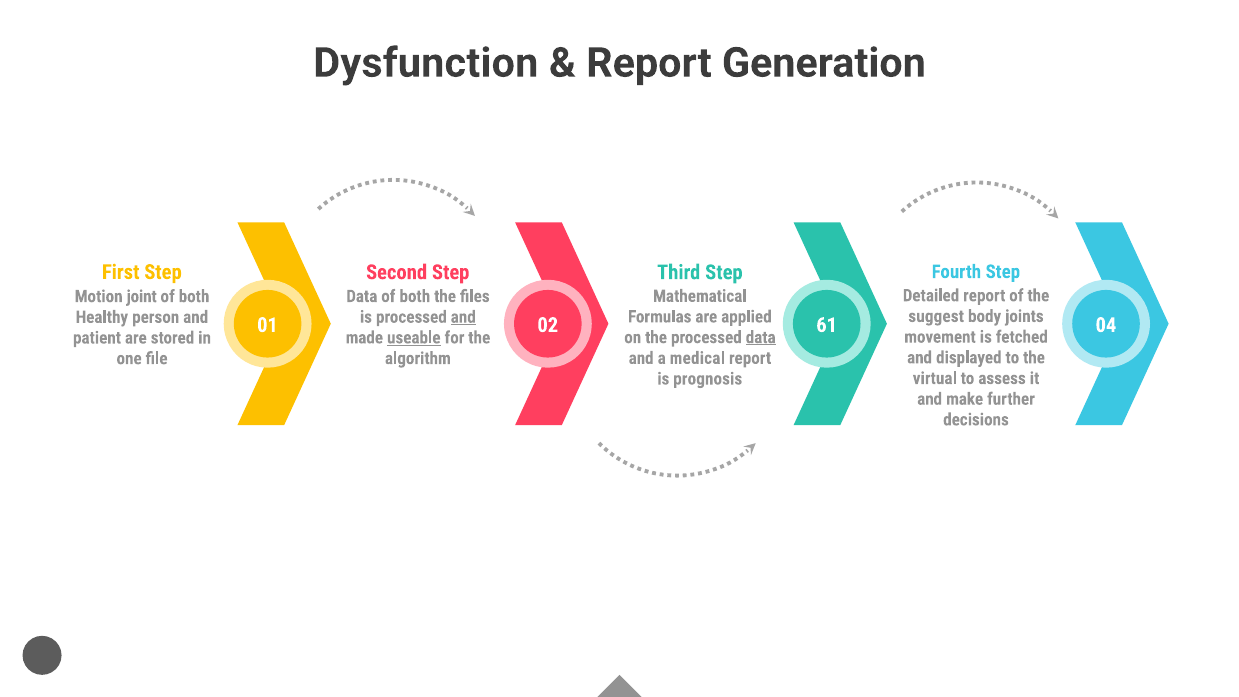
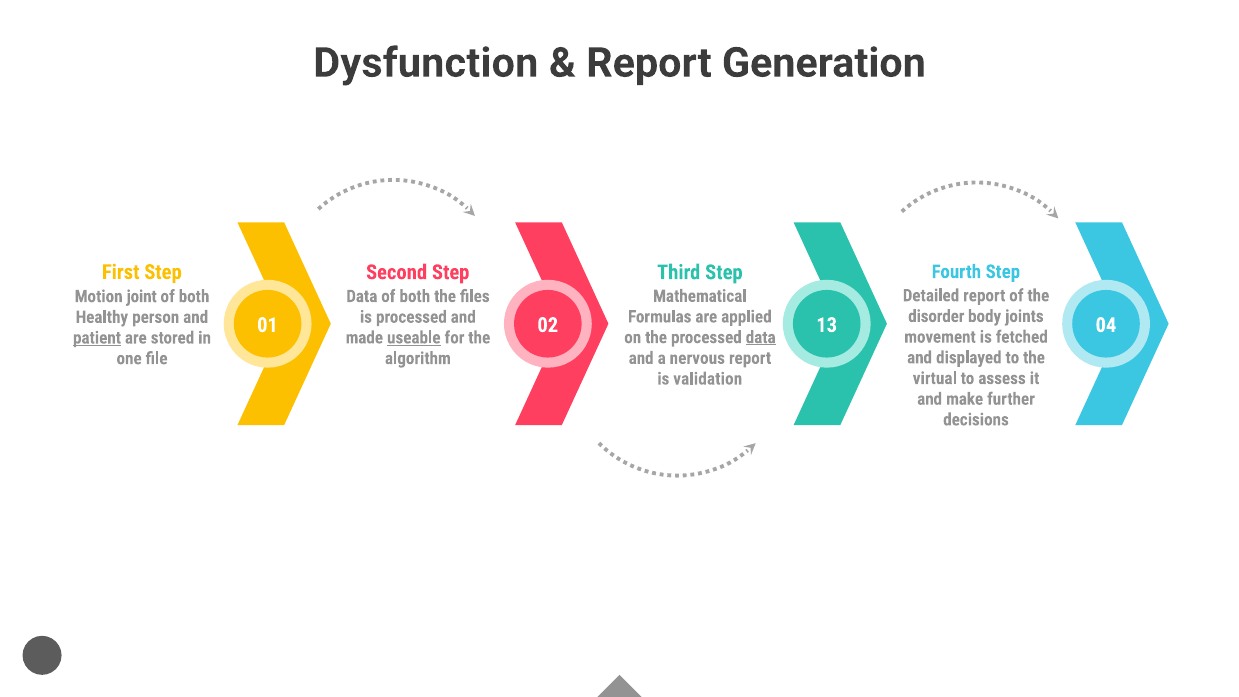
suggest: suggest -> disorder
and at (463, 317) underline: present -> none
61: 61 -> 13
patient underline: none -> present
medical: medical -> nervous
prognosis: prognosis -> validation
